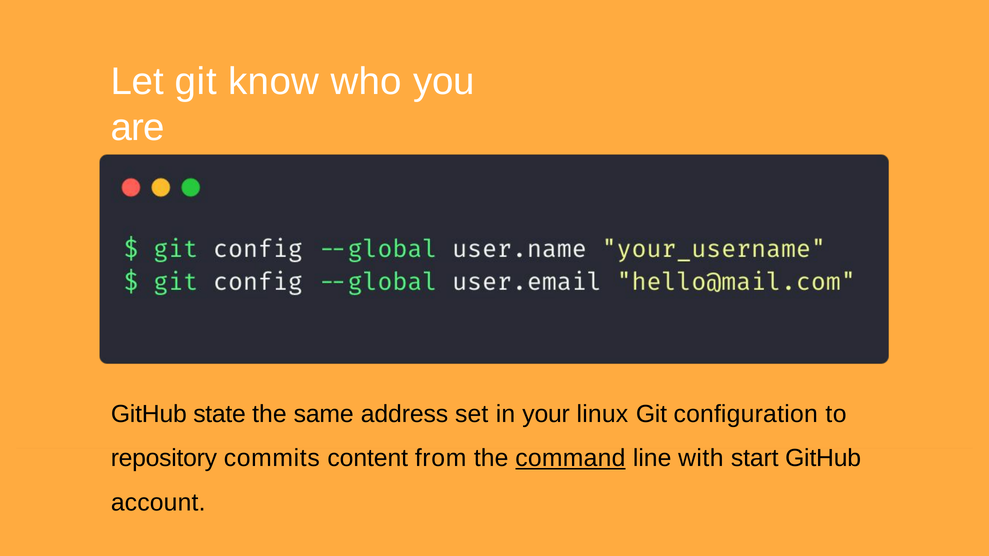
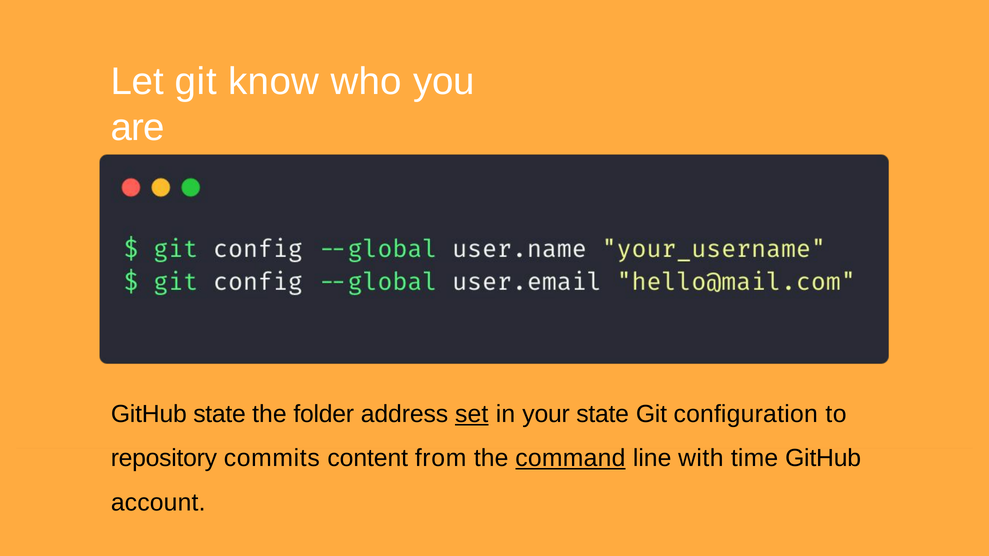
same: same -> folder
set underline: none -> present
your linux: linux -> state
start: start -> time
